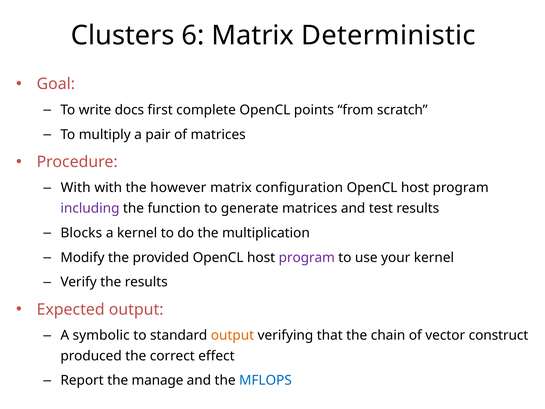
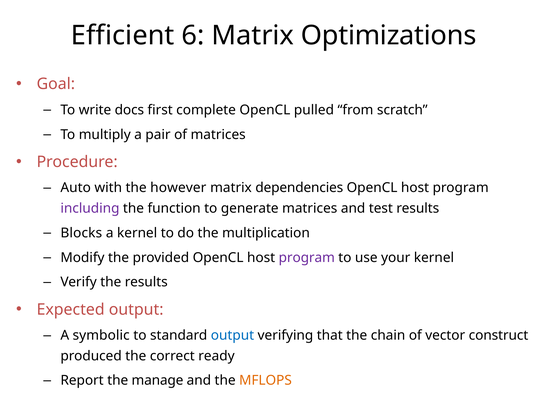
Clusters: Clusters -> Efficient
Deterministic: Deterministic -> Optimizations
points: points -> pulled
With at (76, 188): With -> Auto
configuration: configuration -> dependencies
output at (232, 335) colour: orange -> blue
effect: effect -> ready
MFLOPS colour: blue -> orange
